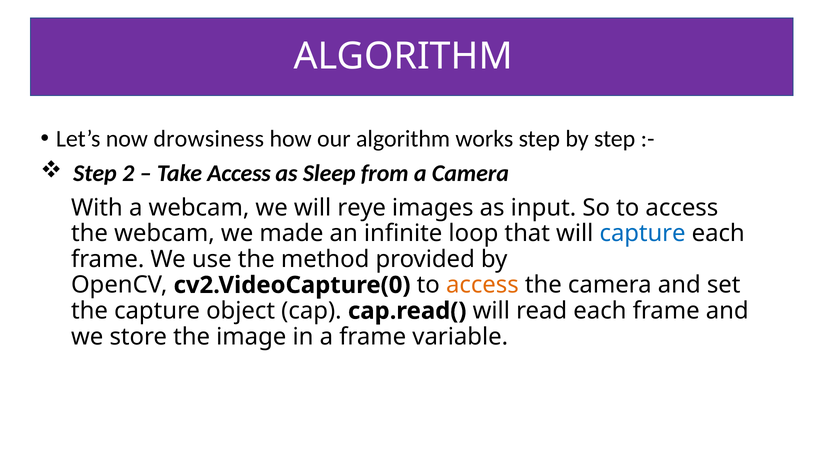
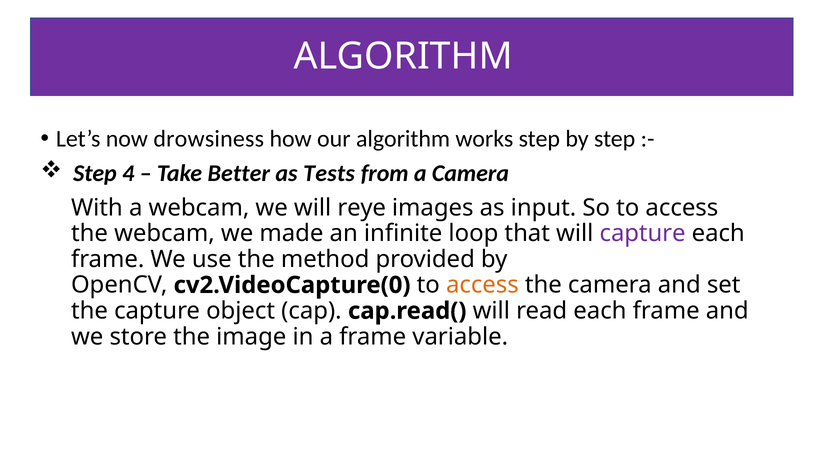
2: 2 -> 4
Take Access: Access -> Better
Sleep: Sleep -> Tests
capture at (643, 233) colour: blue -> purple
